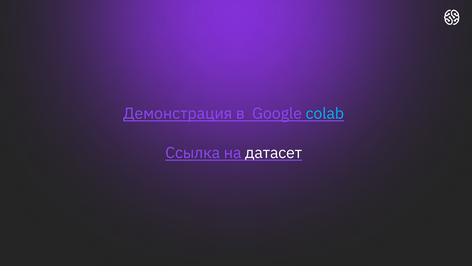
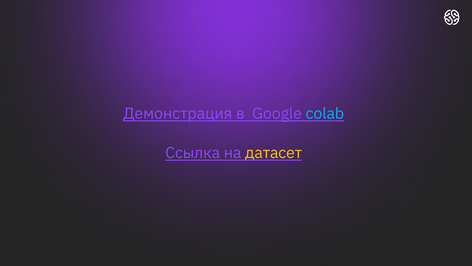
датасет colour: white -> yellow
